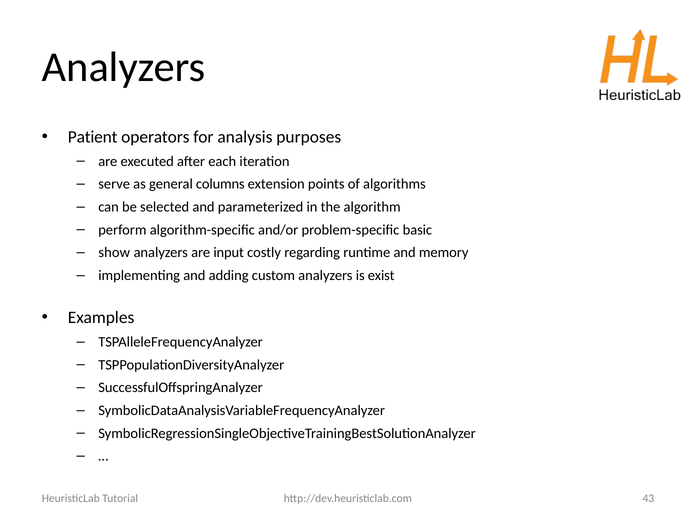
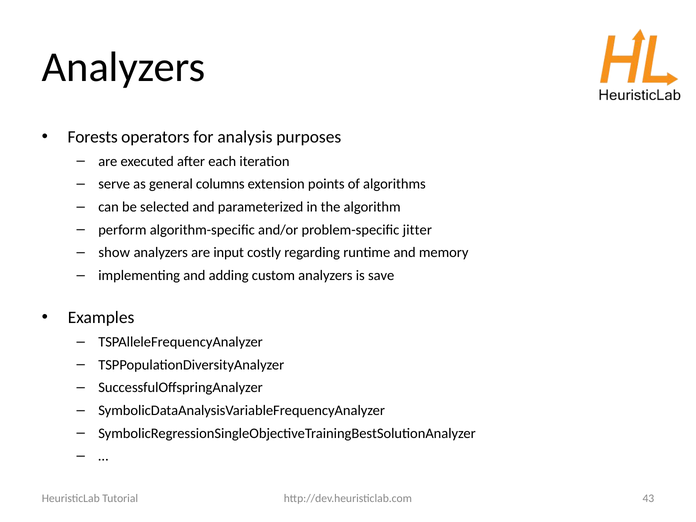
Patient: Patient -> Forests
basic: basic -> jitter
exist: exist -> save
